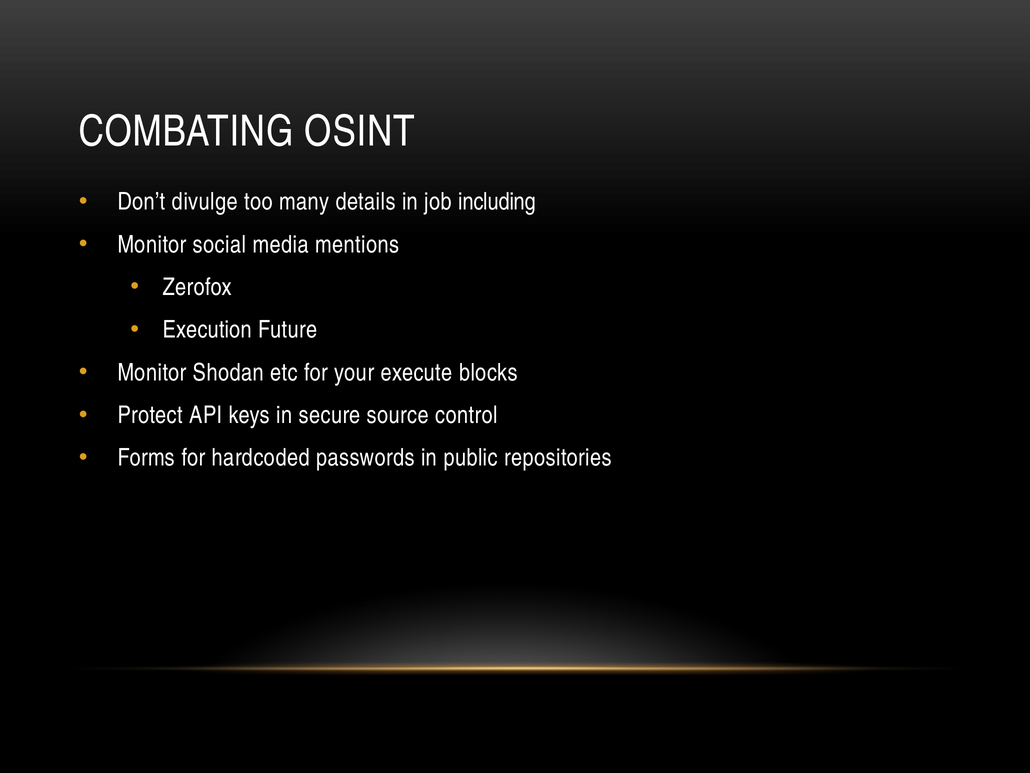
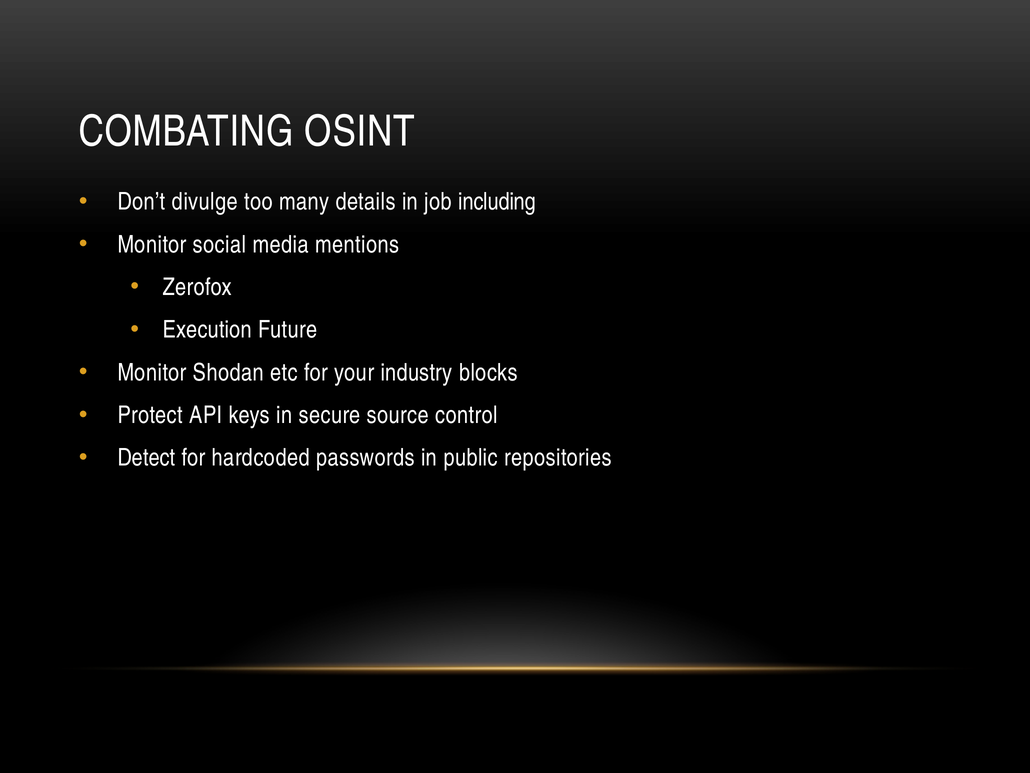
execute: execute -> industry
Forms: Forms -> Detect
